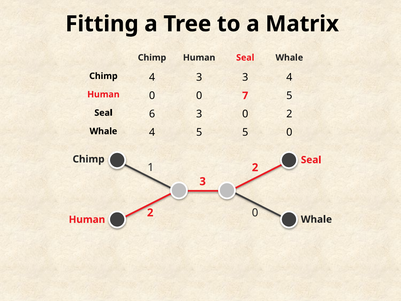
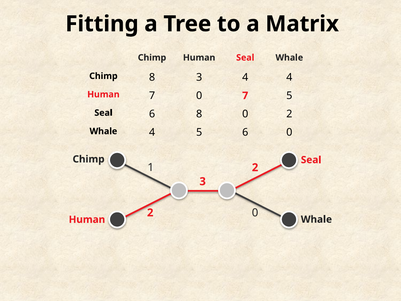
Chimp 4: 4 -> 8
3 3: 3 -> 4
Human 0: 0 -> 7
6 3: 3 -> 8
5 5: 5 -> 6
